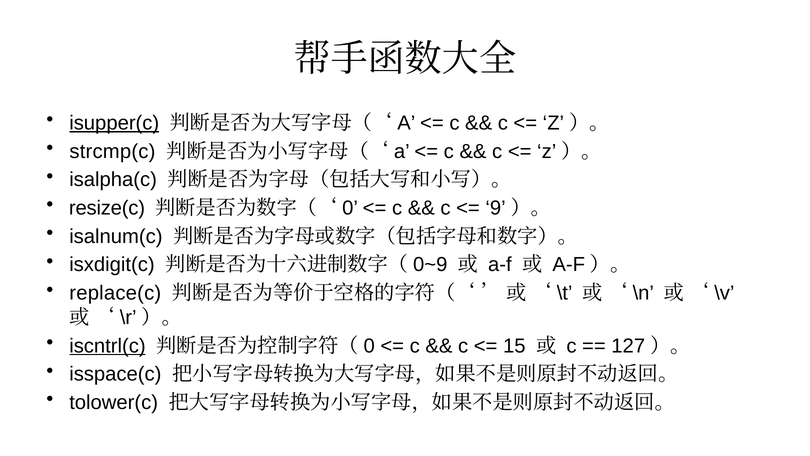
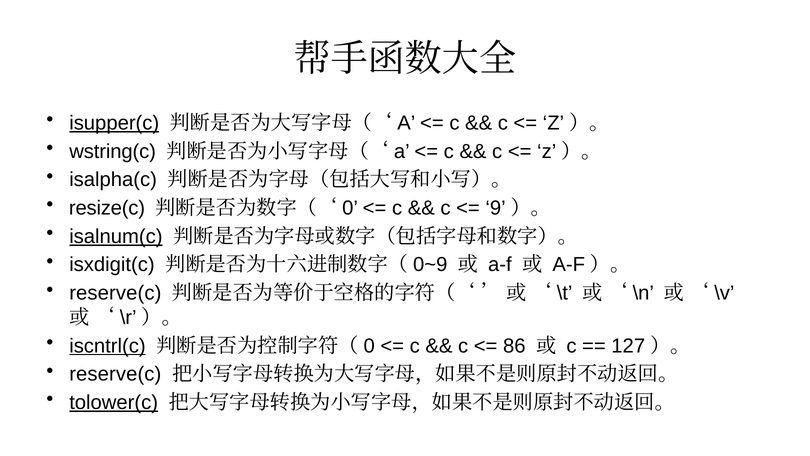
strcmp(c: strcmp(c -> wstring(c
isalnum(c underline: none -> present
replace(c at (115, 293): replace(c -> reserve(c
15: 15 -> 86
isspace(c at (115, 374): isspace(c -> reserve(c
tolower(c underline: none -> present
